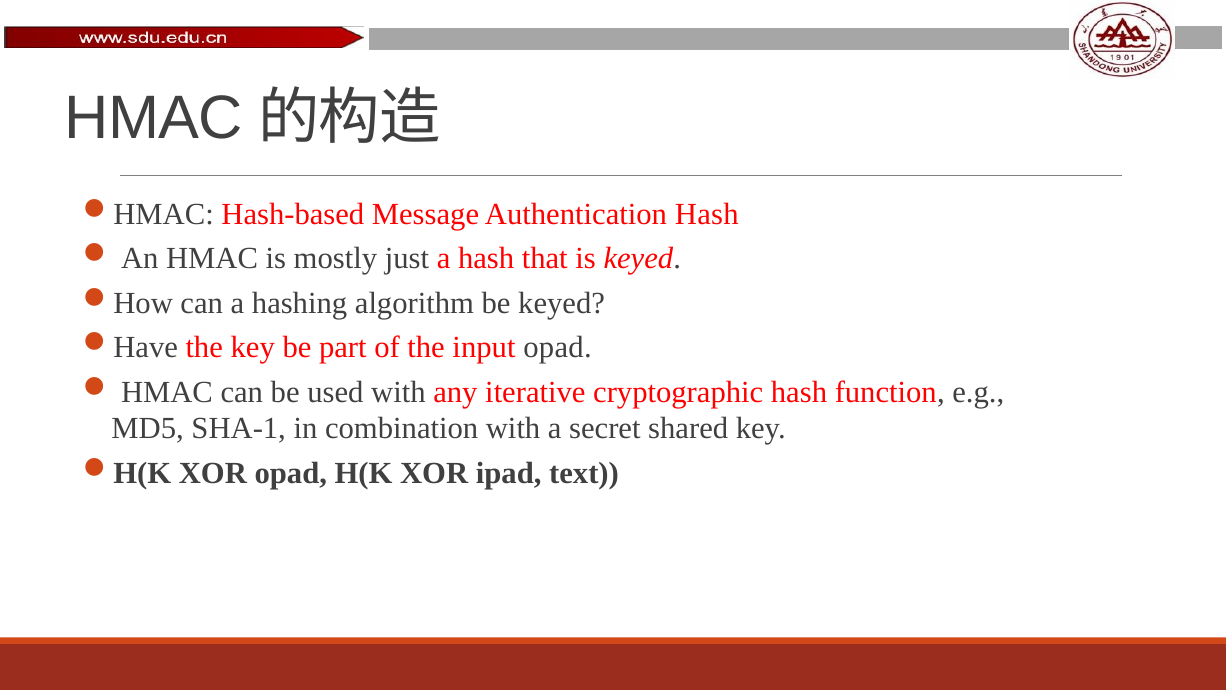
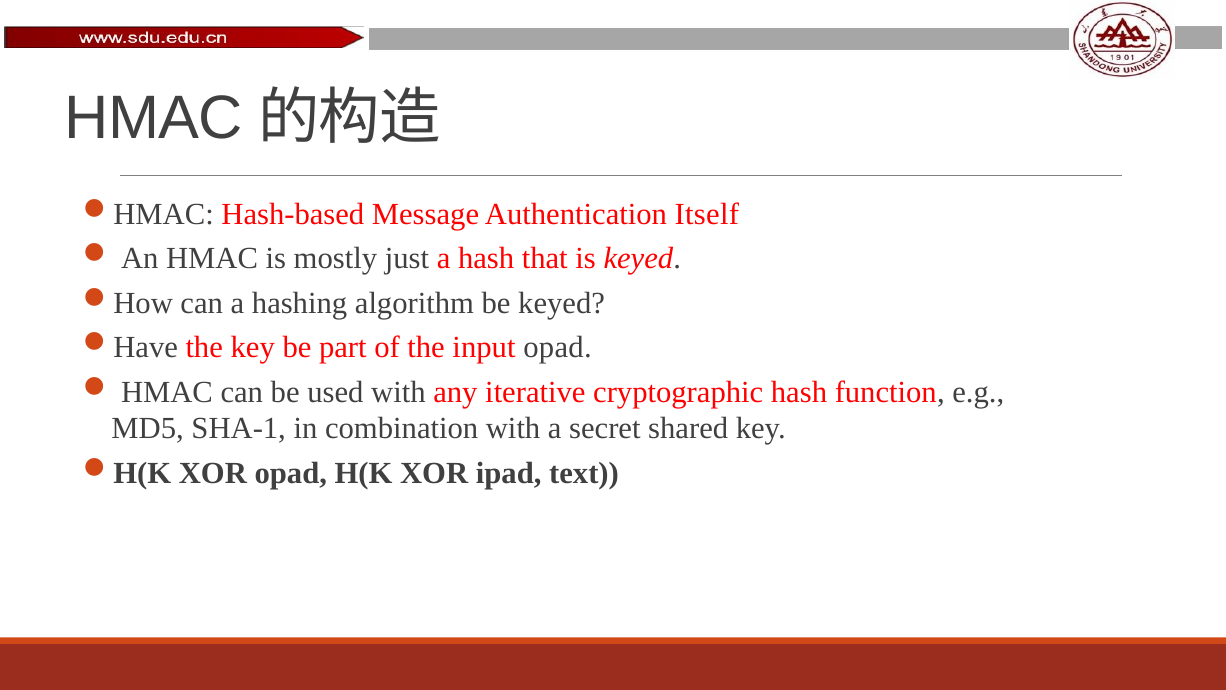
Authentication Hash: Hash -> Itself
